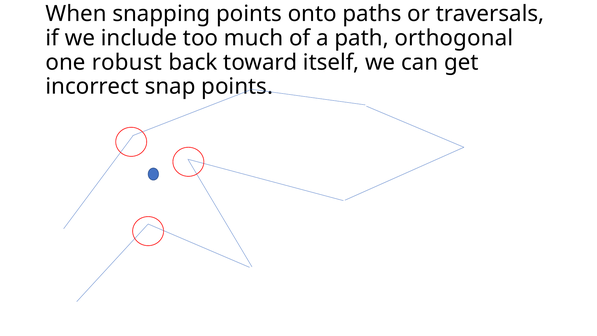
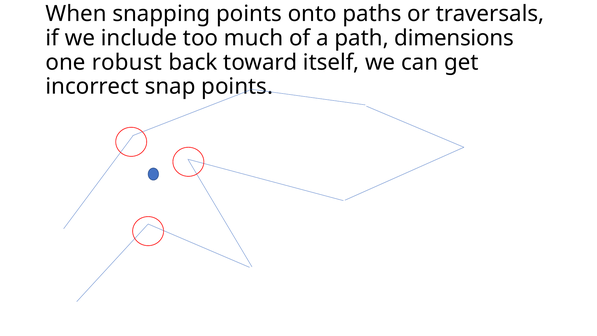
orthogonal: orthogonal -> dimensions
